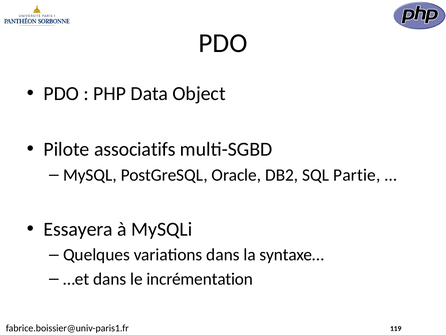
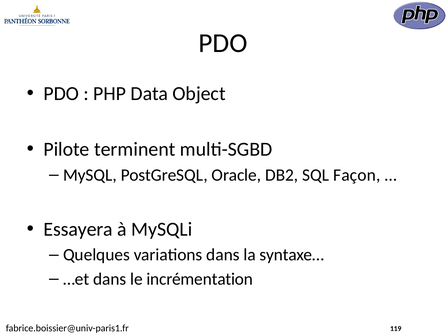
associatifs: associatifs -> terminent
Partie: Partie -> Façon
